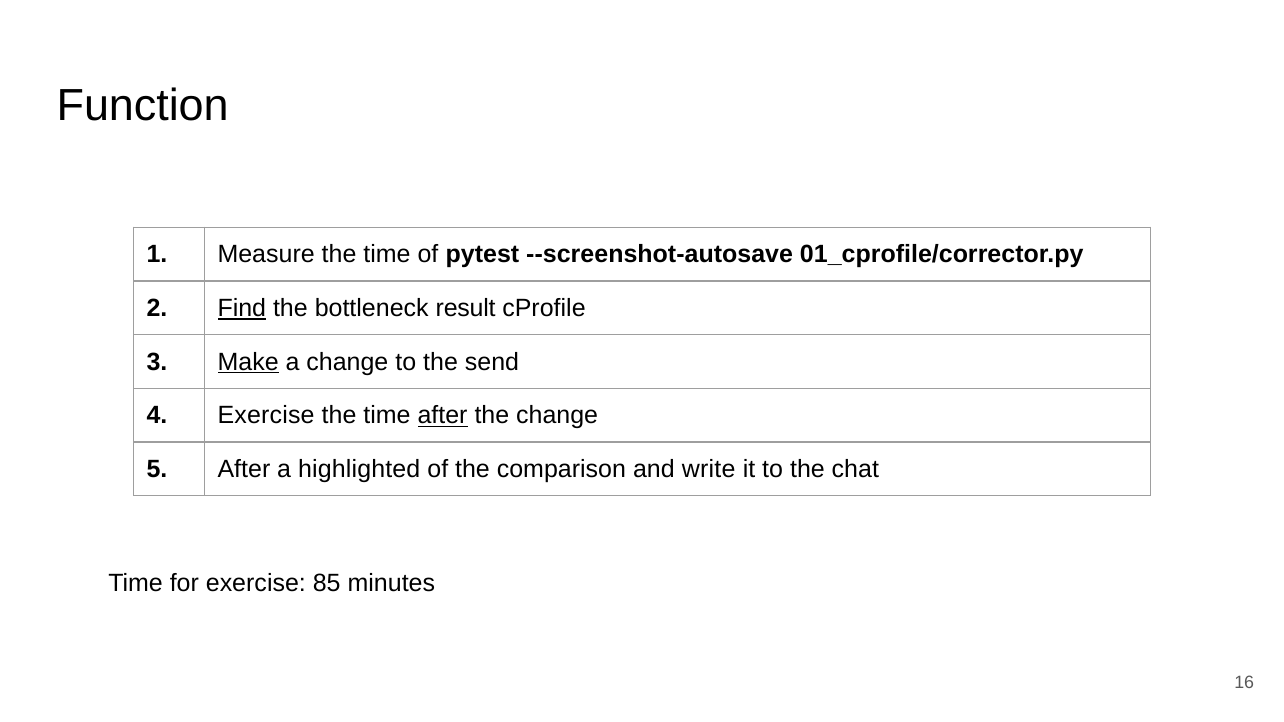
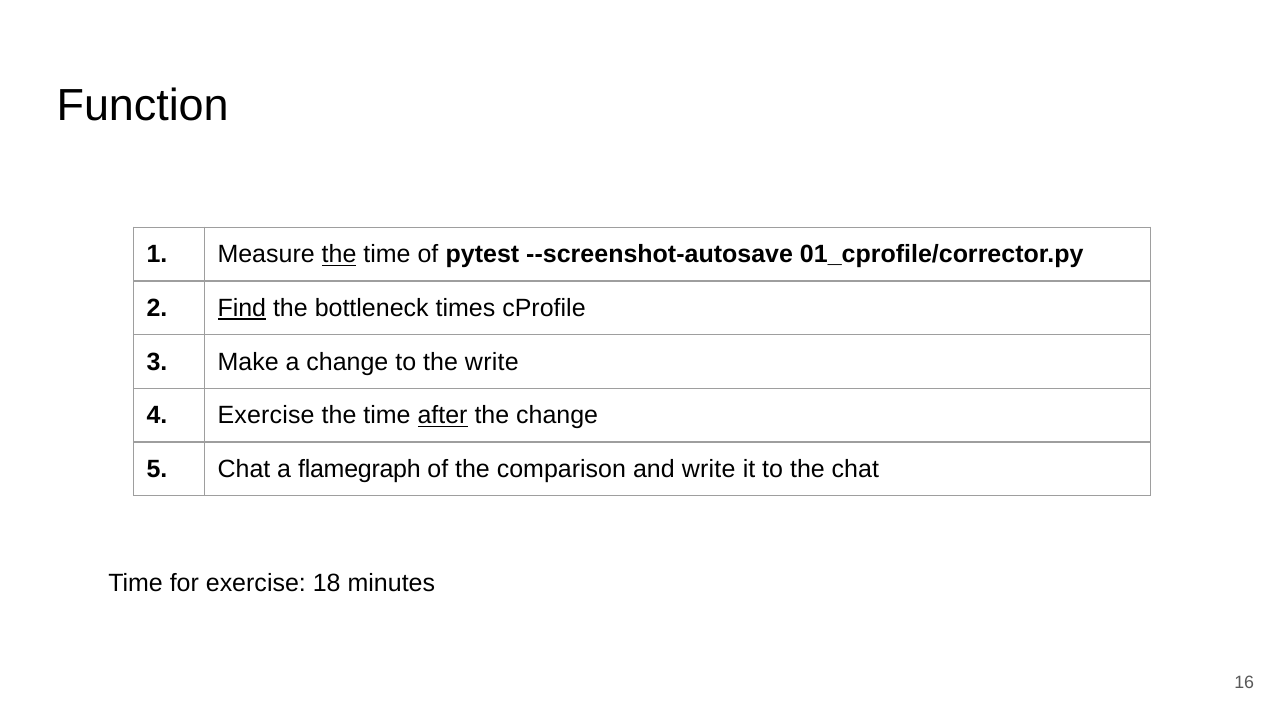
the at (339, 255) underline: none -> present
result: result -> times
Make underline: present -> none
the send: send -> write
5 After: After -> Chat
highlighted: highlighted -> flamegraph
85: 85 -> 18
